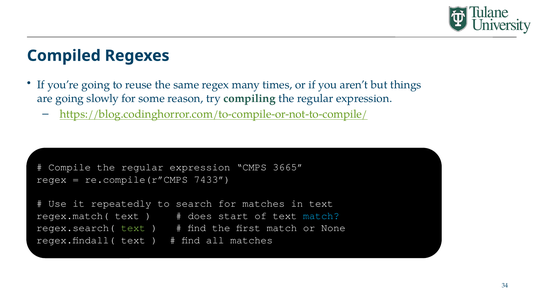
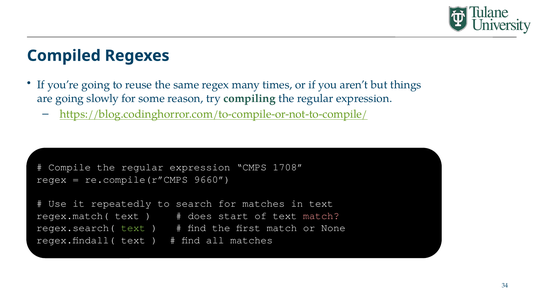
3665: 3665 -> 1708
7433: 7433 -> 9660
match at (321, 216) colour: light blue -> pink
